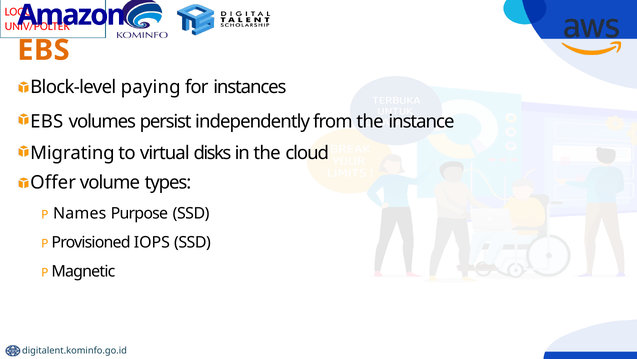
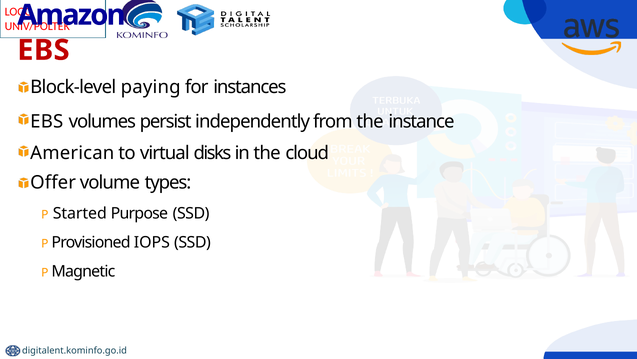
EBS at (43, 50) colour: orange -> red
Migrating: Migrating -> American
Names: Names -> Started
